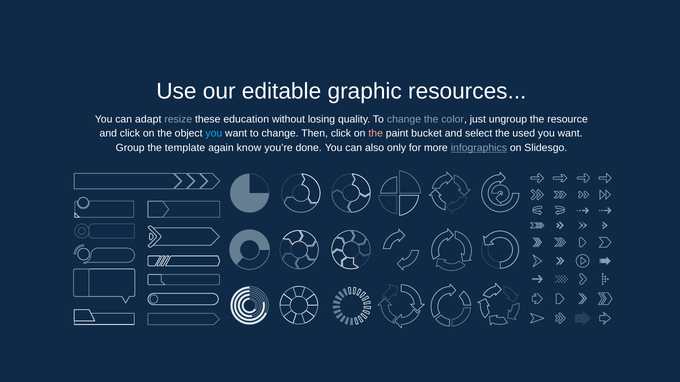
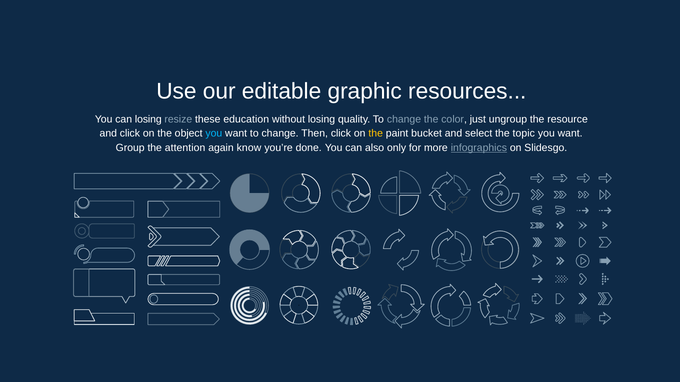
can adapt: adapt -> losing
the at (376, 134) colour: pink -> yellow
used: used -> topic
template: template -> attention
